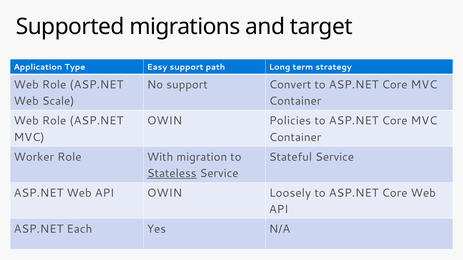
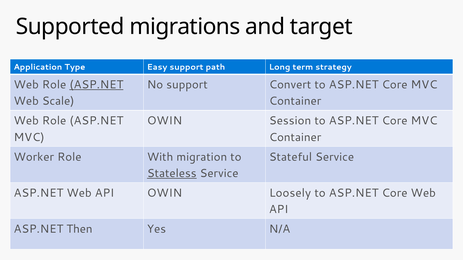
ASP.NET at (96, 85) underline: none -> present
Policies: Policies -> Session
Each: Each -> Then
